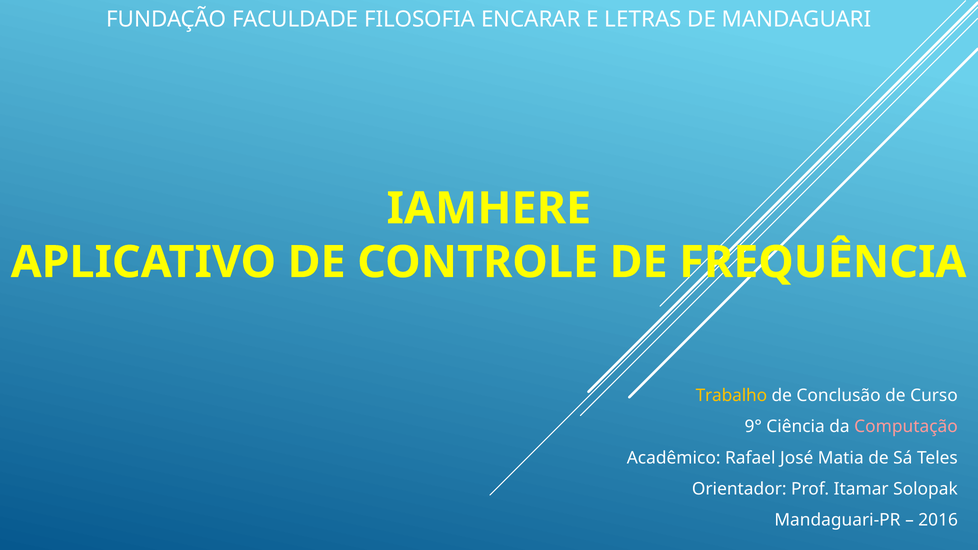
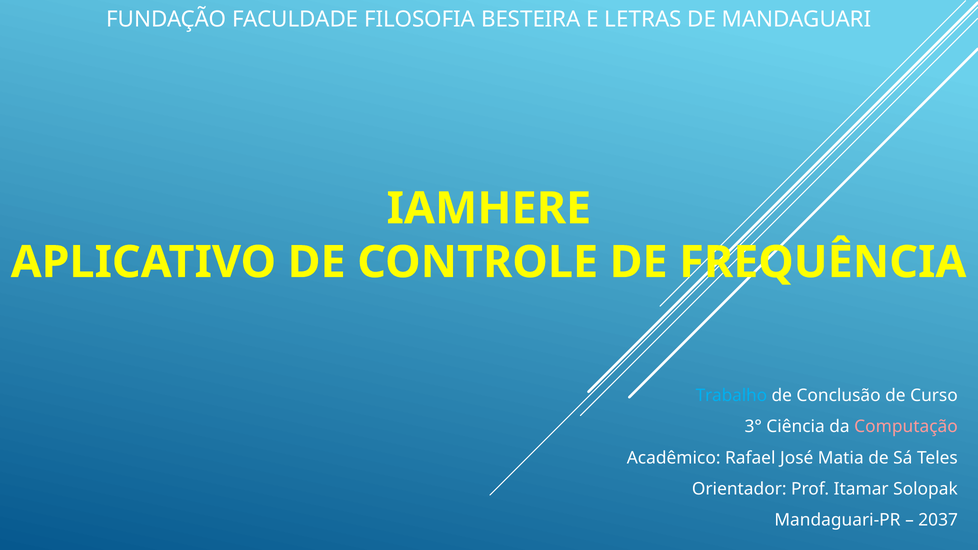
ENCARAR: ENCARAR -> BESTEIRA
Trabalho colour: yellow -> light blue
9°: 9° -> 3°
2016: 2016 -> 2037
